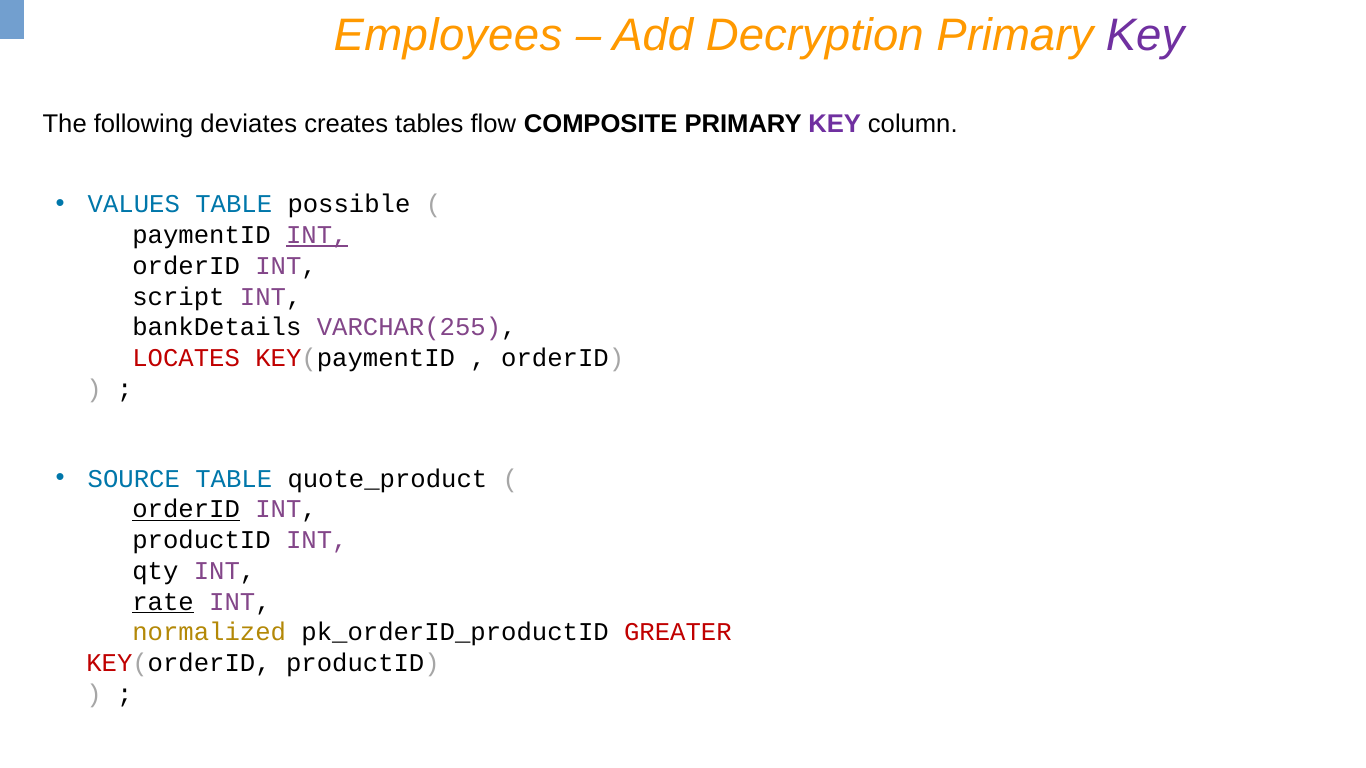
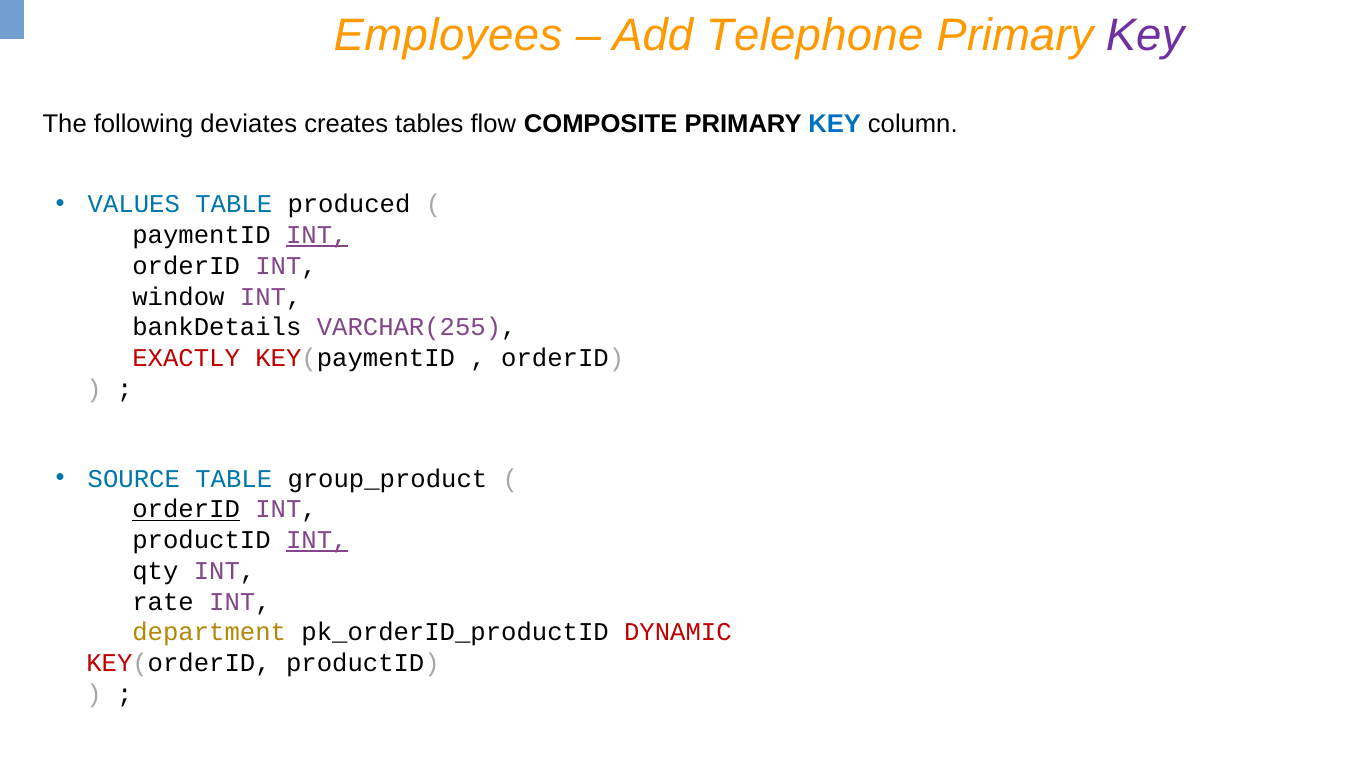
Decryption: Decryption -> Telephone
KEY at (835, 124) colour: purple -> blue
possible: possible -> produced
script: script -> window
LOCATES: LOCATES -> EXACTLY
quote_product: quote_product -> group_product
INT at (317, 540) underline: none -> present
rate underline: present -> none
normalized: normalized -> department
GREATER: GREATER -> DYNAMIC
